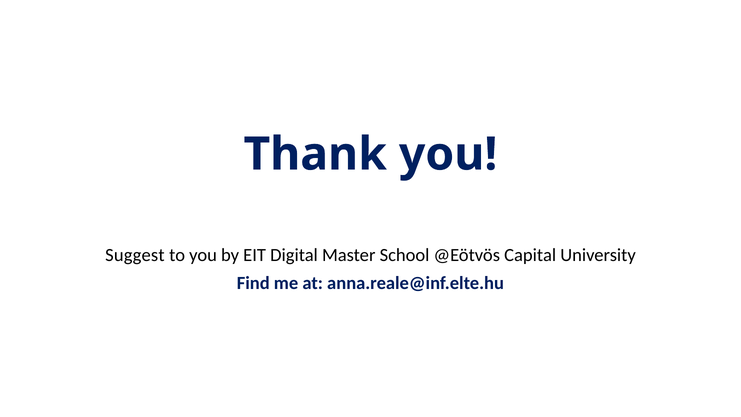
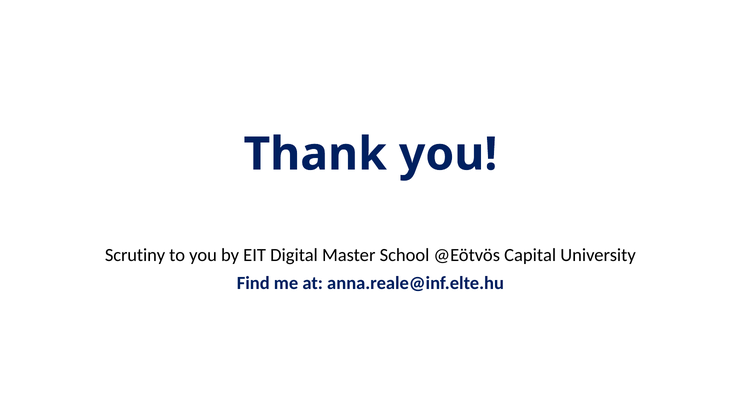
Suggest: Suggest -> Scrutiny
